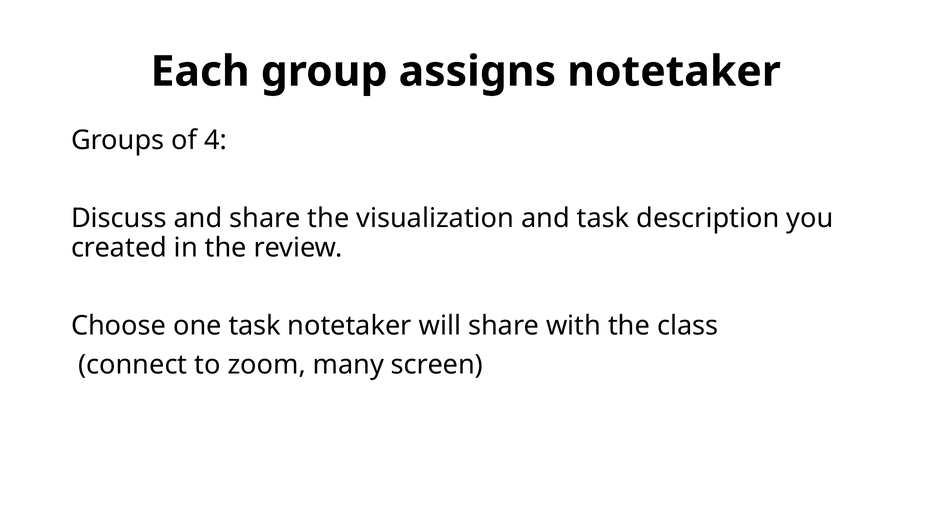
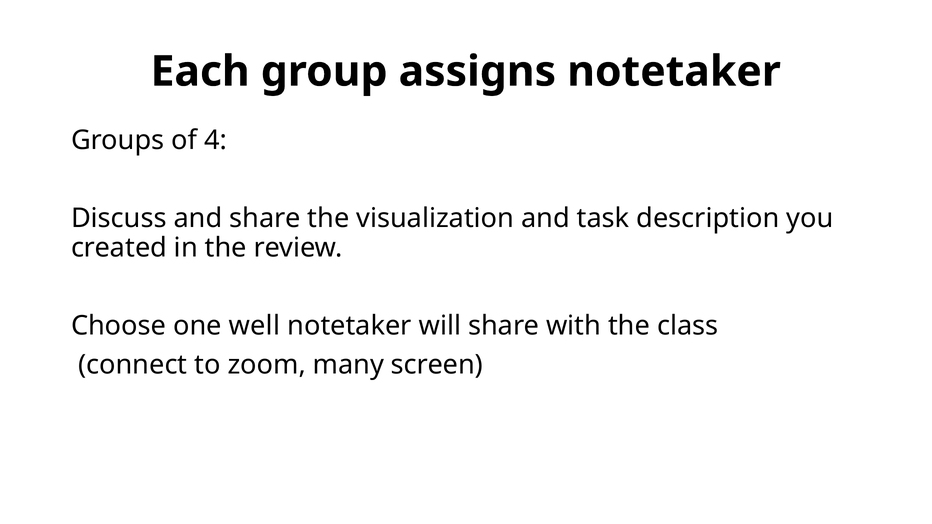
one task: task -> well
